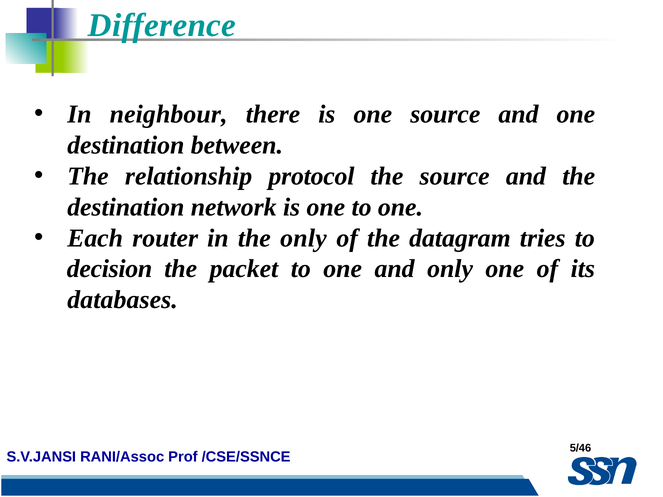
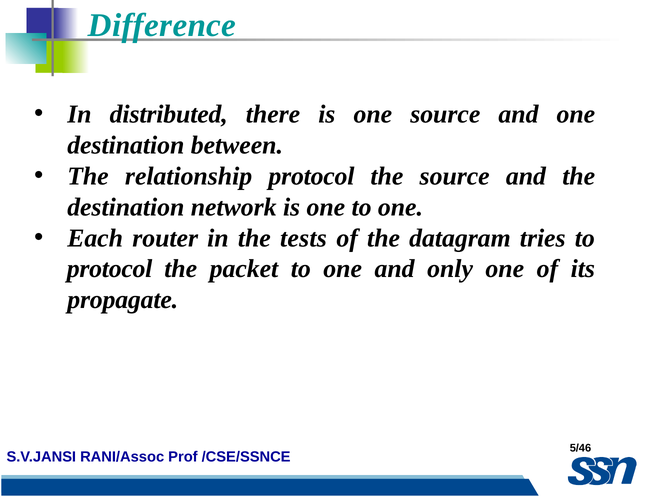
neighbour: neighbour -> distributed
the only: only -> tests
decision at (110, 269): decision -> protocol
databases: databases -> propagate
